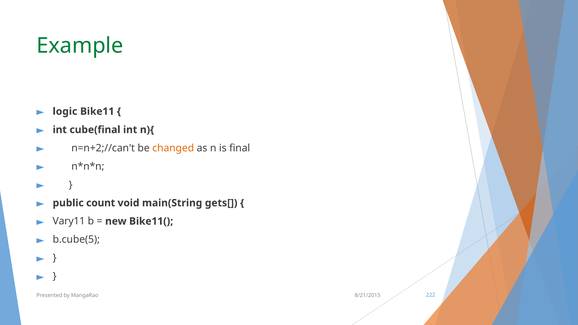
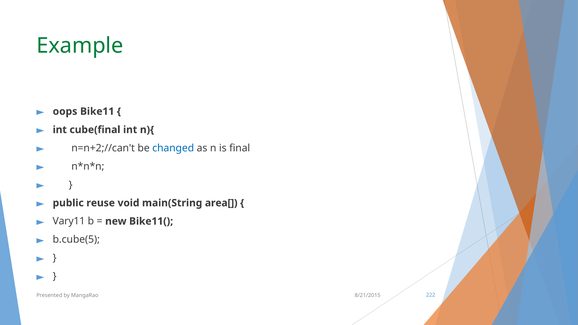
logic: logic -> oops
changed colour: orange -> blue
count: count -> reuse
gets[: gets[ -> area[
